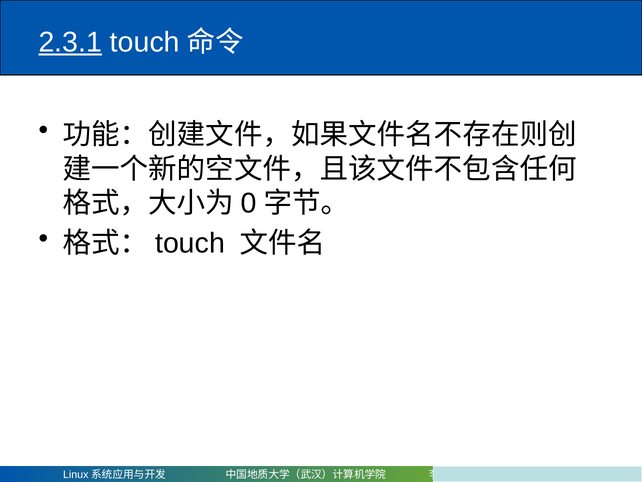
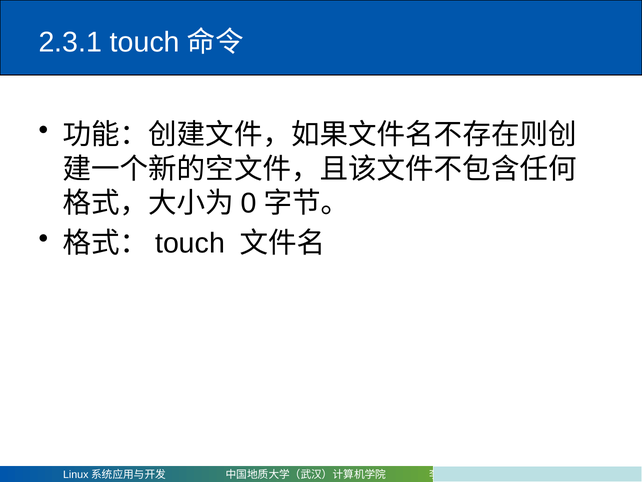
2.3.1 underline: present -> none
